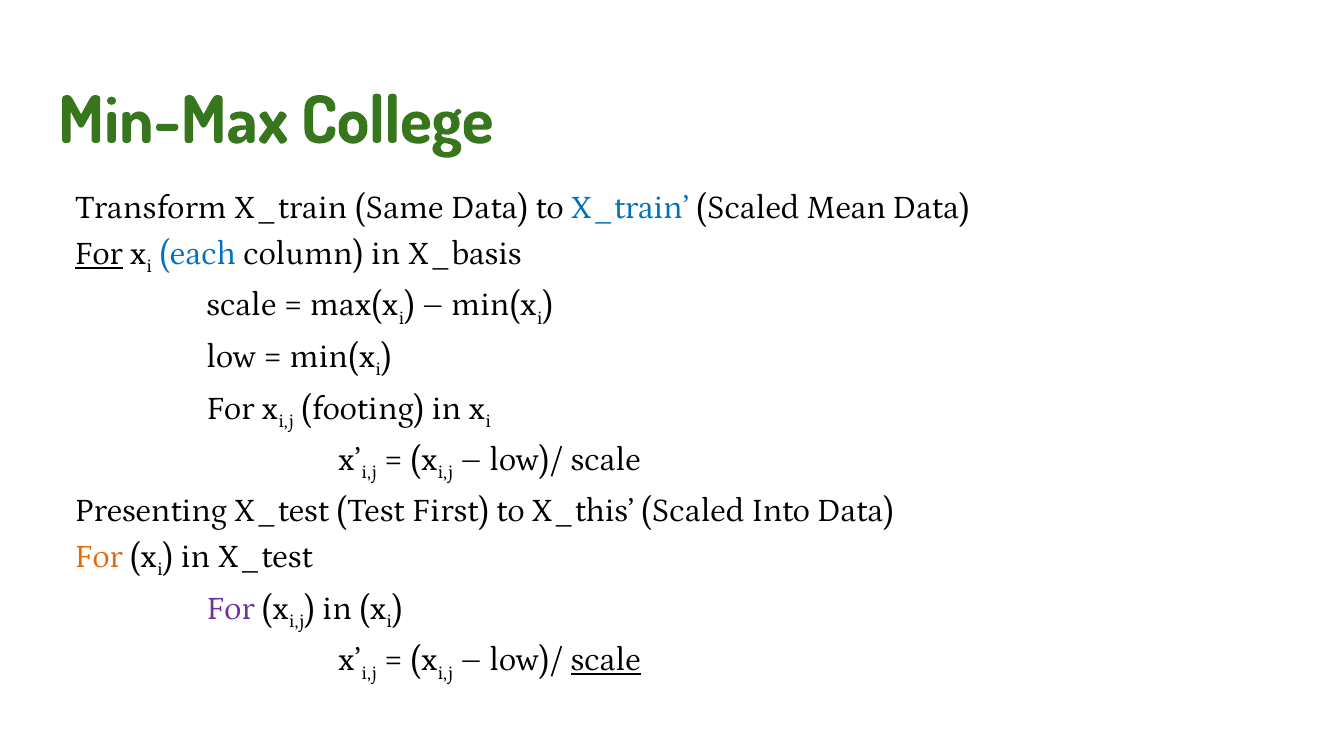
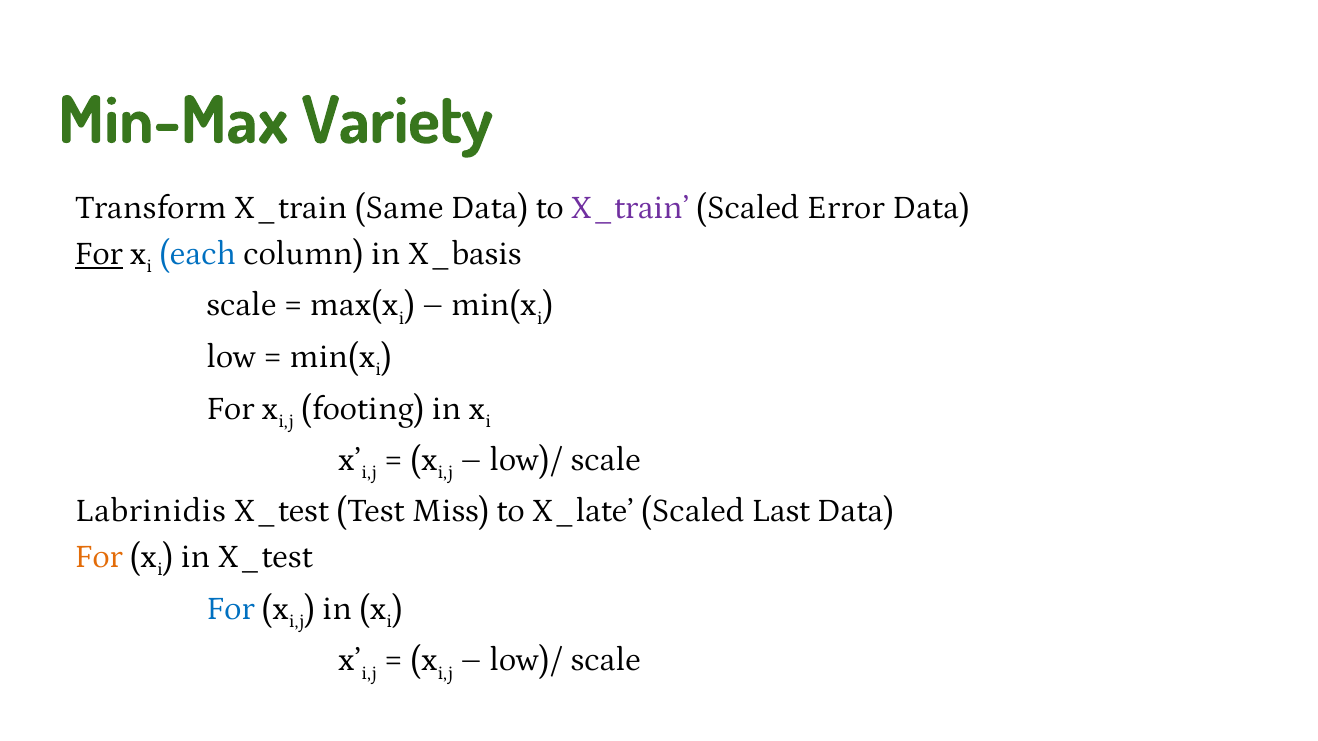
College: College -> Variety
X_train at (630, 207) colour: blue -> purple
Mean: Mean -> Error
Presenting: Presenting -> Labrinidis
First: First -> Miss
X_this: X_this -> X_late
Into: Into -> Last
For at (230, 609) colour: purple -> blue
scale at (606, 660) underline: present -> none
